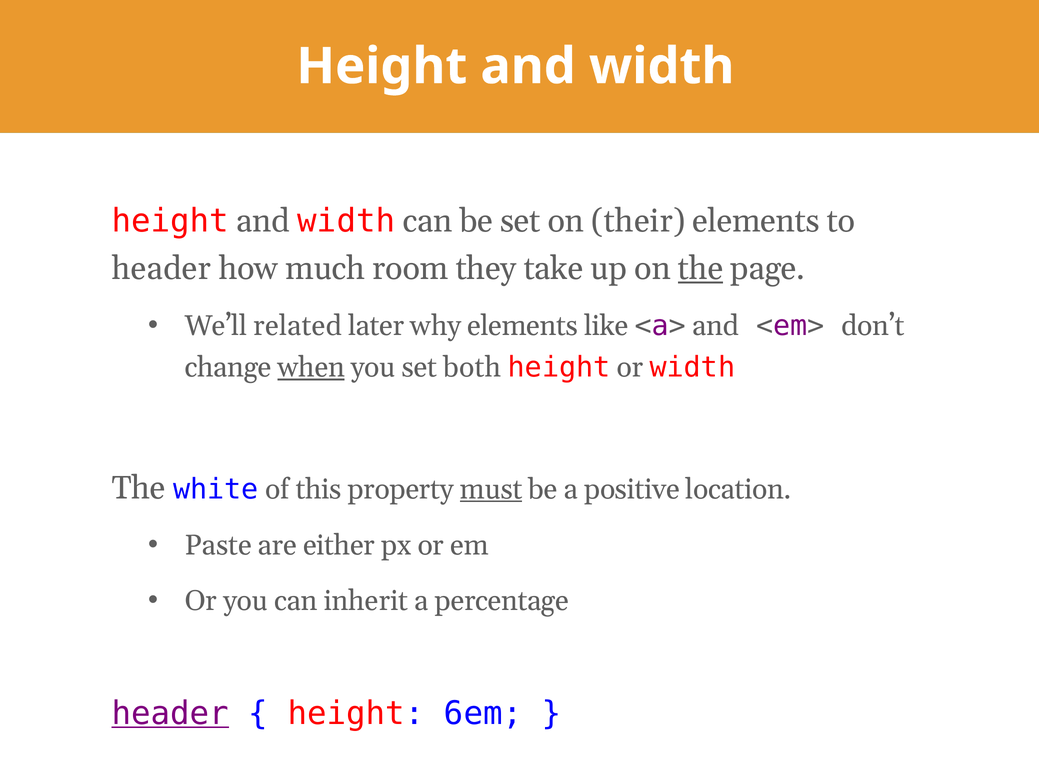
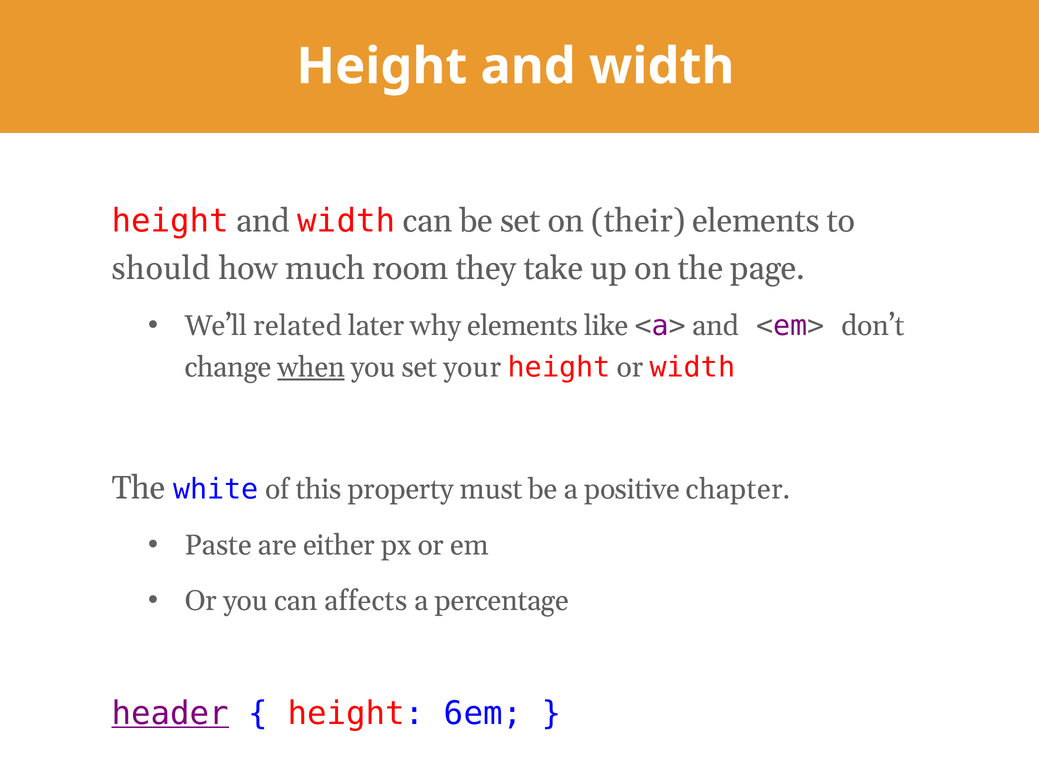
header at (161, 268): header -> should
the at (701, 268) underline: present -> none
both: both -> your
must underline: present -> none
location: location -> chapter
inherit: inherit -> affects
